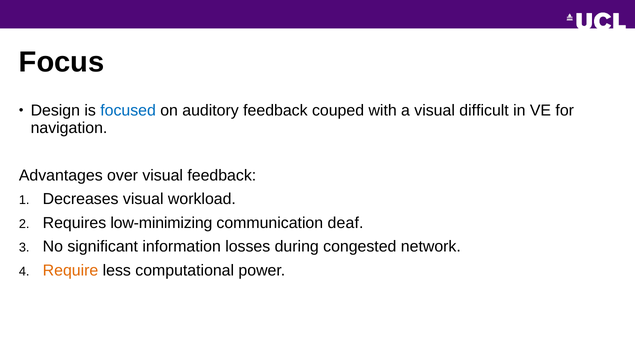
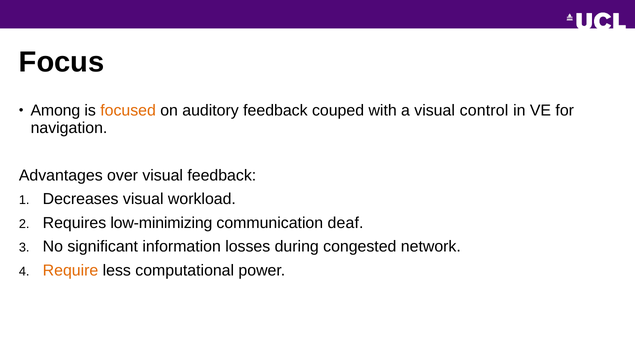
Design: Design -> Among
focused colour: blue -> orange
difficult: difficult -> control
